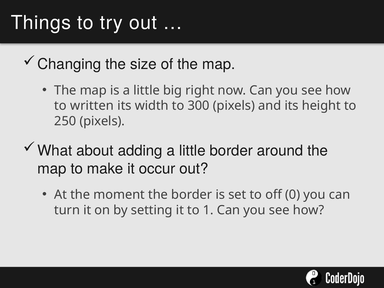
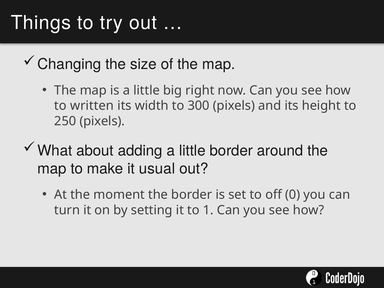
occur: occur -> usual
